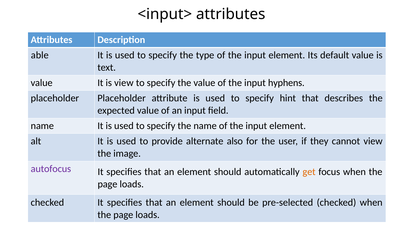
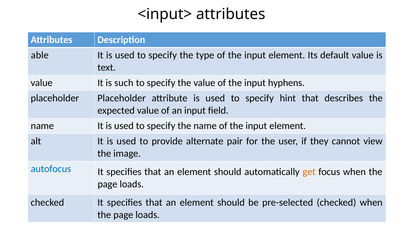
is view: view -> such
also: also -> pair
autofocus colour: purple -> blue
